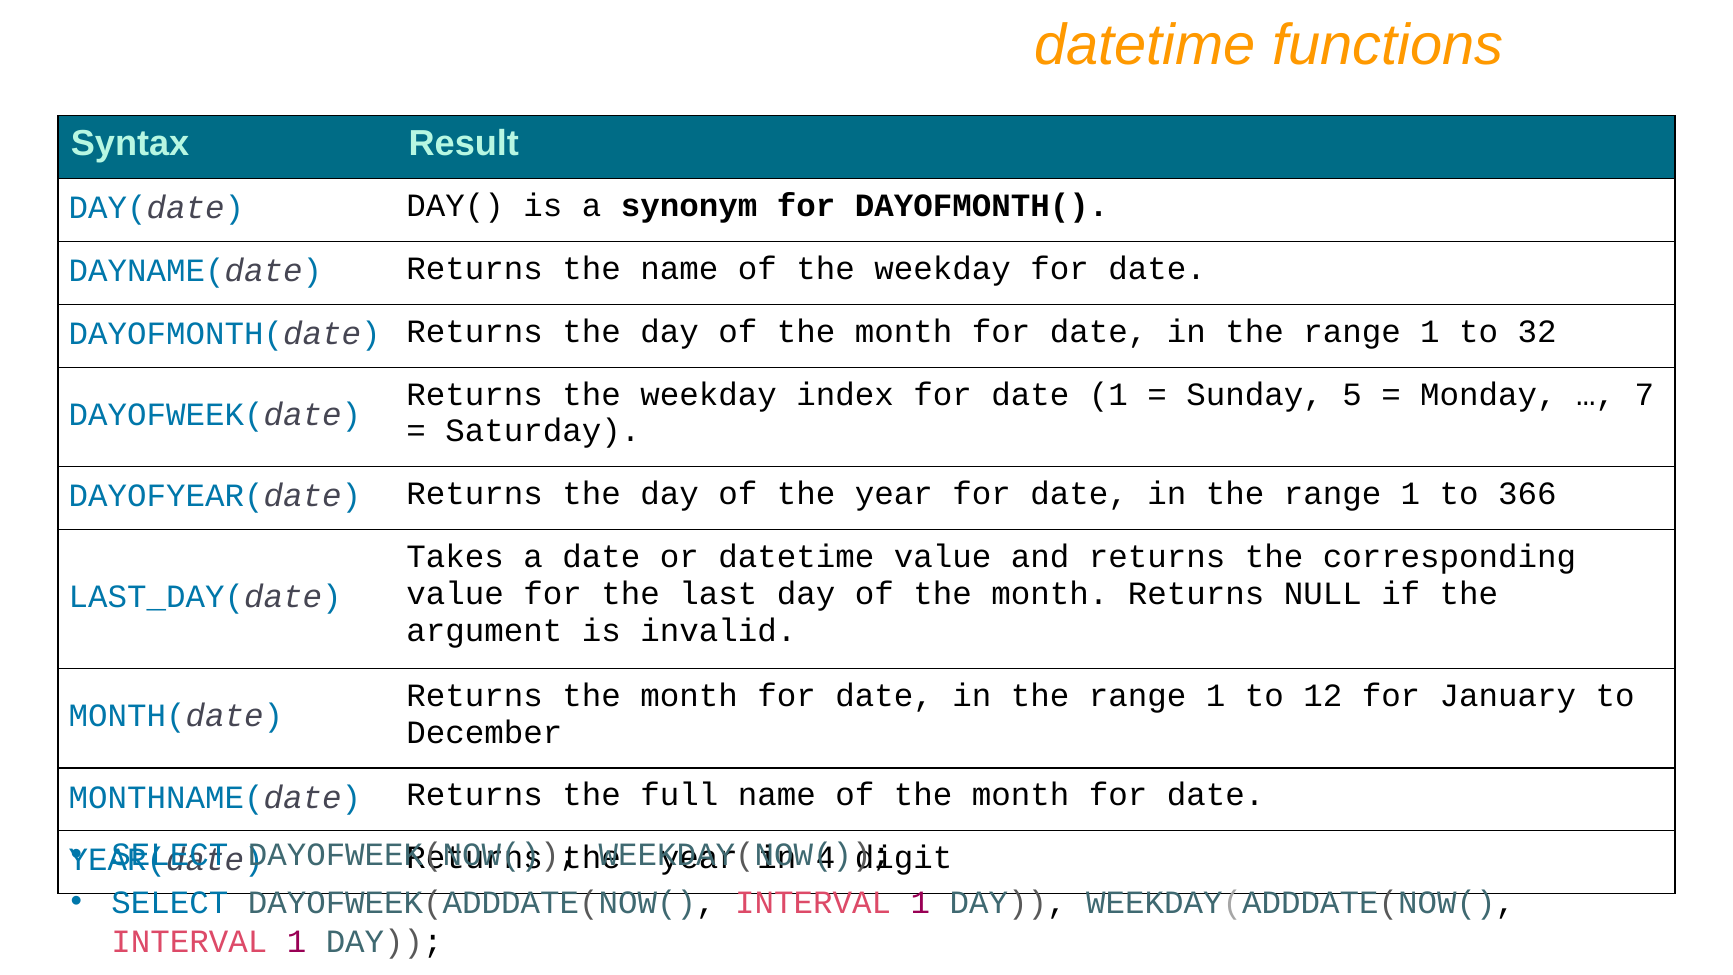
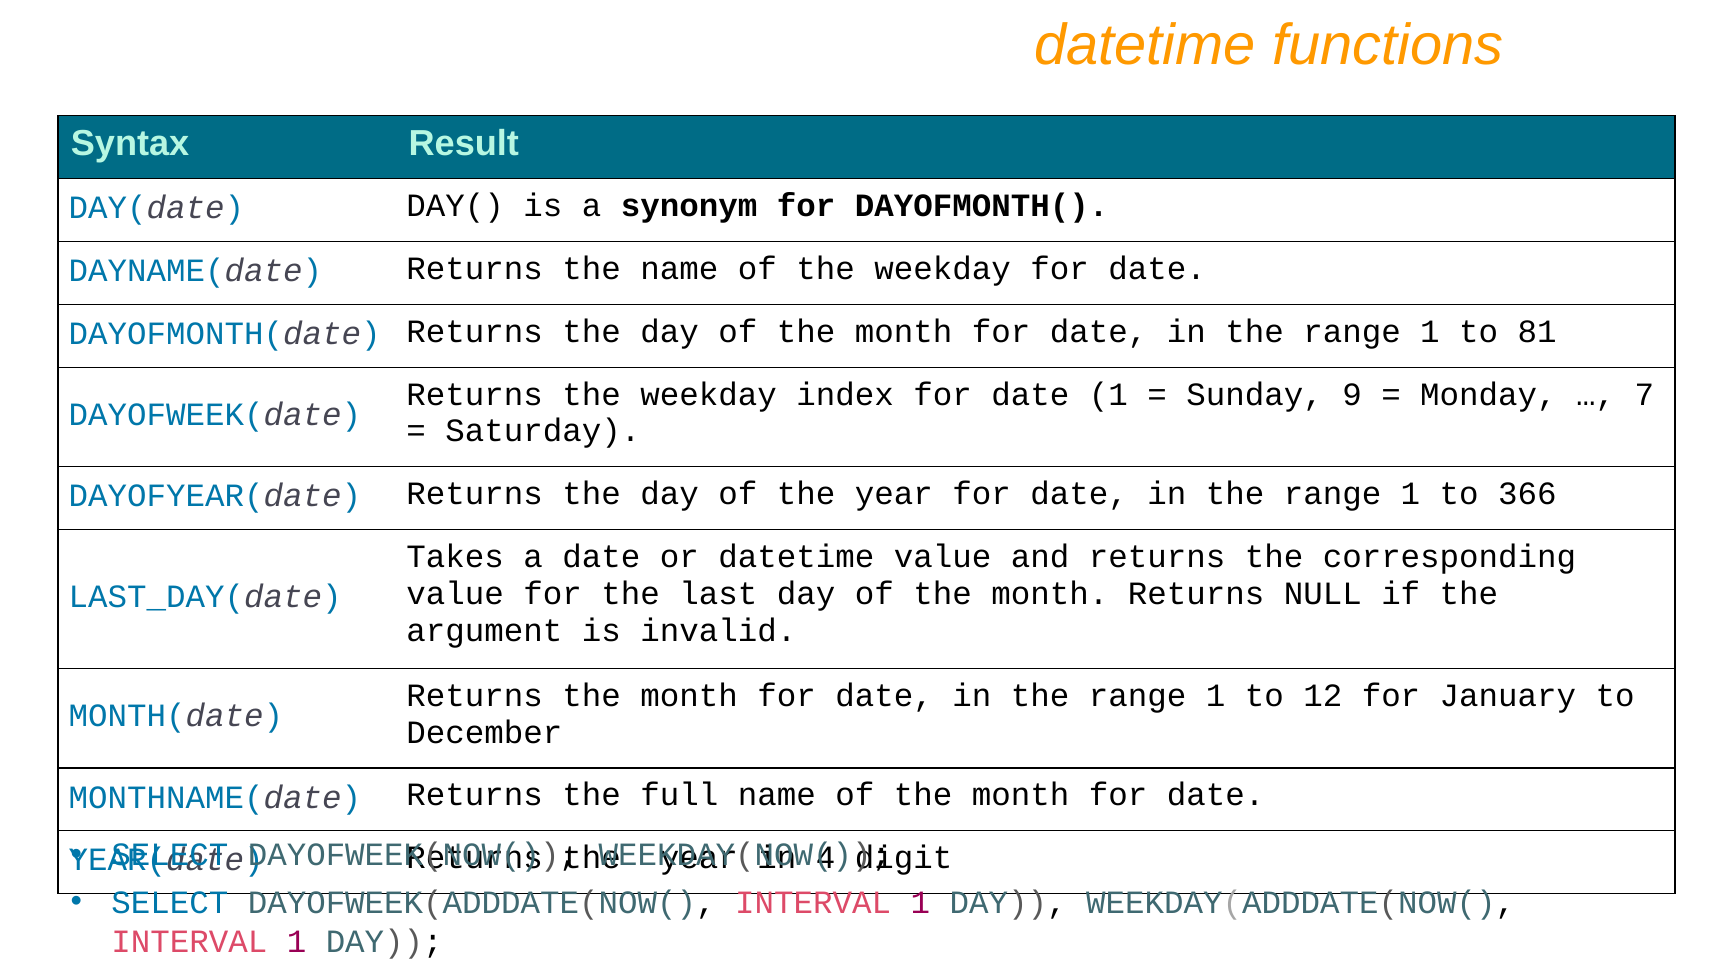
32: 32 -> 81
5: 5 -> 9
